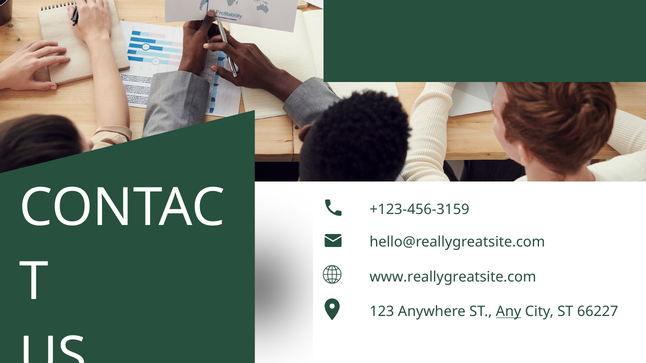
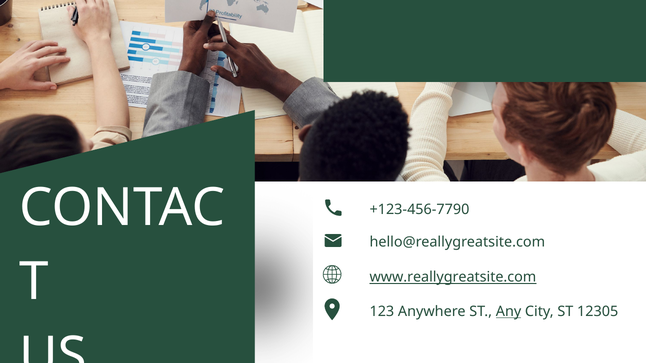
+123-456-3159: +123-456-3159 -> +123-456-7790
www.reallygreatsite.com underline: none -> present
66227: 66227 -> 12305
